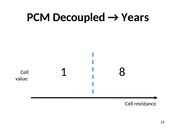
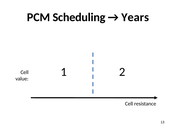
Decoupled: Decoupled -> Scheduling
8: 8 -> 2
